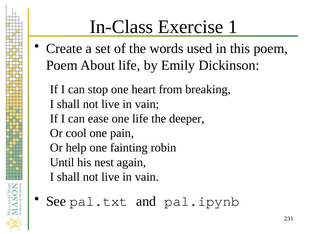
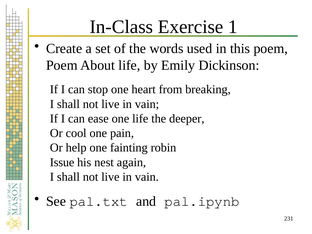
Until: Until -> Issue
